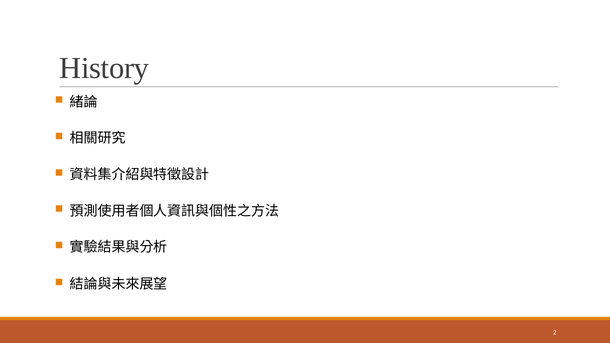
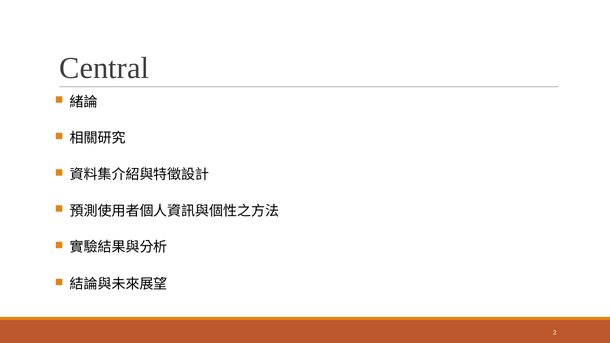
History: History -> Central
